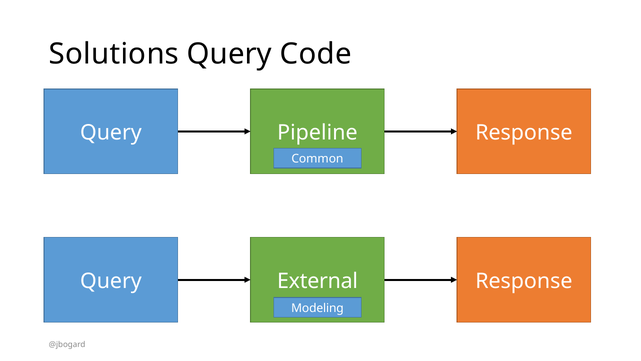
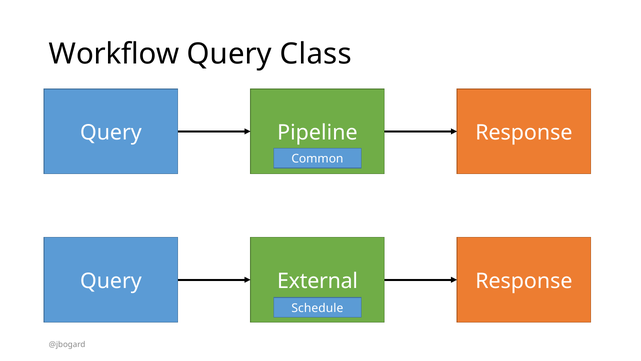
Solutions: Solutions -> Workflow
Code: Code -> Class
Modeling: Modeling -> Schedule
